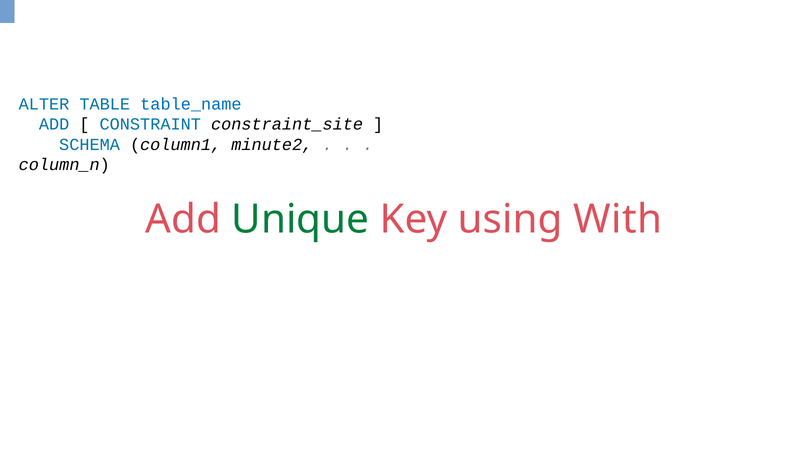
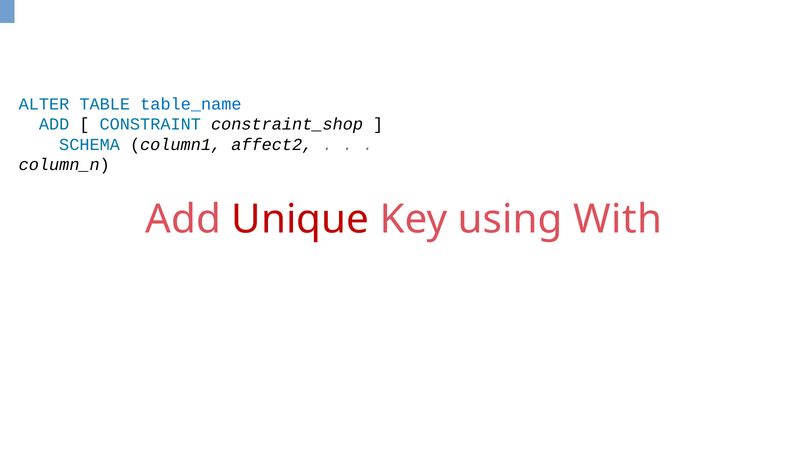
constraint_site: constraint_site -> constraint_shop
minute2: minute2 -> affect2
Unique colour: green -> red
